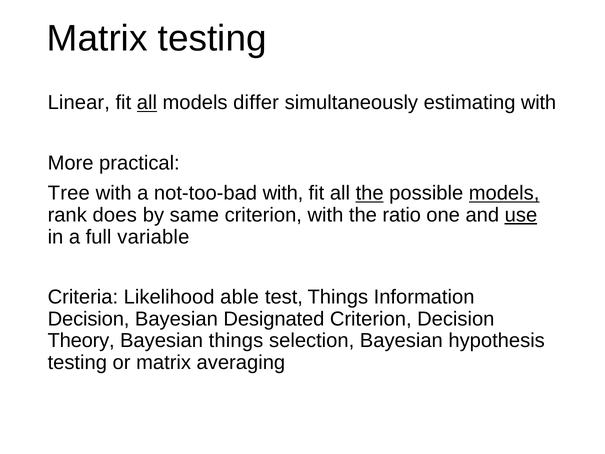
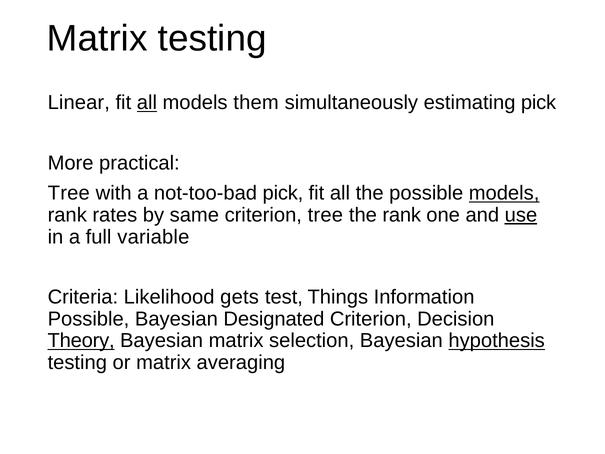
differ: differ -> them
estimating with: with -> pick
not-too-bad with: with -> pick
the at (370, 193) underline: present -> none
does: does -> rates
criterion with: with -> tree
the ratio: ratio -> rank
able: able -> gets
Decision at (89, 319): Decision -> Possible
Theory underline: none -> present
Bayesian things: things -> matrix
hypothesis underline: none -> present
